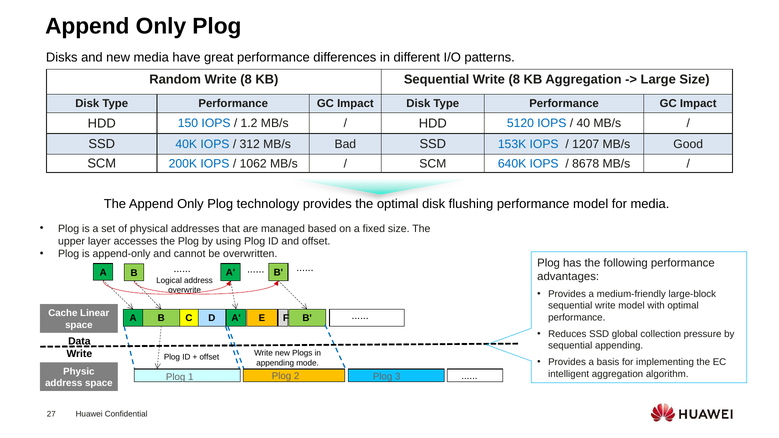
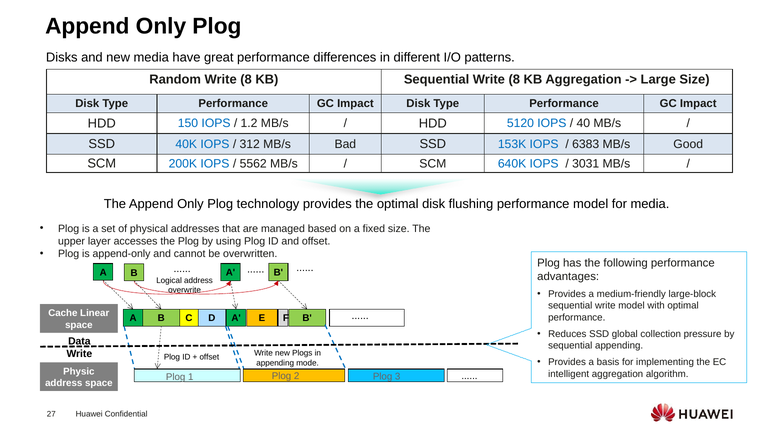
1207: 1207 -> 6383
1062: 1062 -> 5562
8678: 8678 -> 3031
